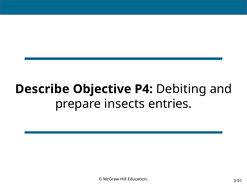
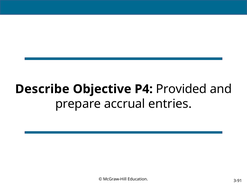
Debiting: Debiting -> Provided
insects: insects -> accrual
